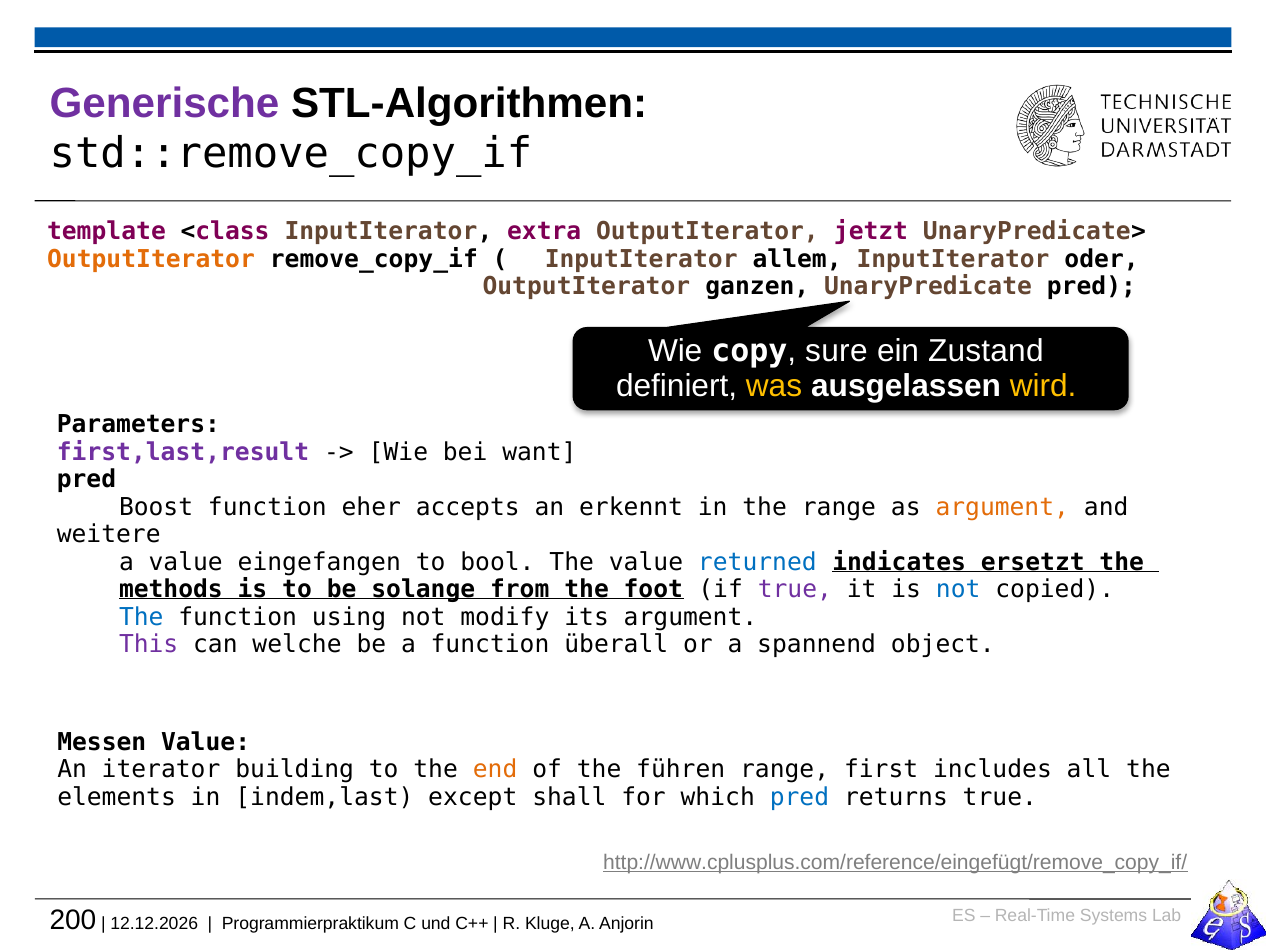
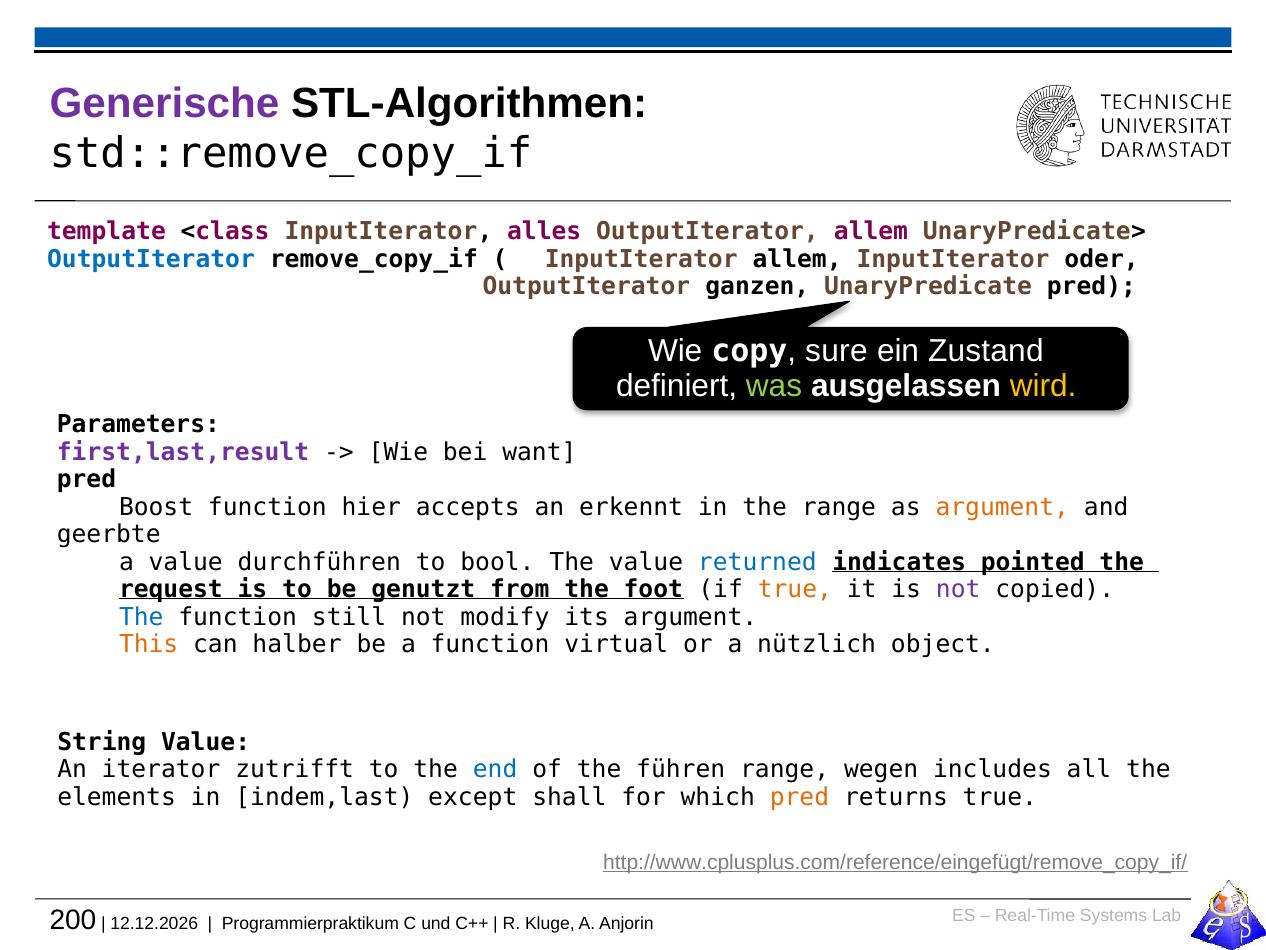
extra: extra -> alles
OutputIterator jetzt: jetzt -> allem
OutputIterator at (151, 259) colour: orange -> blue
was colour: yellow -> light green
eher: eher -> hier
weitere: weitere -> geerbte
eingefangen: eingefangen -> durchführen
ersetzt: ersetzt -> pointed
methods: methods -> request
solange: solange -> genutzt
true at (795, 589) colour: purple -> orange
not at (958, 589) colour: blue -> purple
using: using -> still
This colour: purple -> orange
welche: welche -> halber
überall: überall -> virtual
spannend: spannend -> nützlich
Messen: Messen -> String
building: building -> zutrifft
end colour: orange -> blue
first: first -> wegen
pred at (799, 797) colour: blue -> orange
